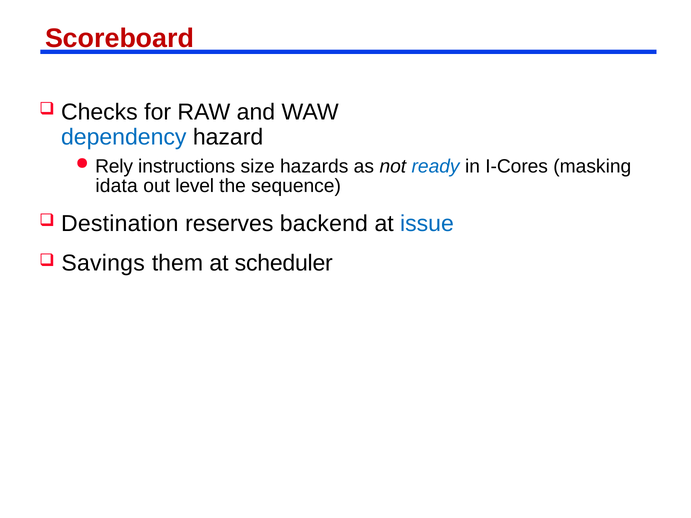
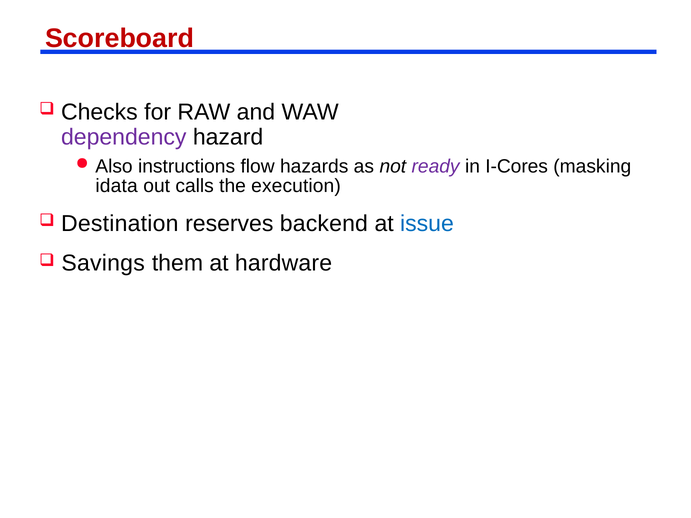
dependency colour: blue -> purple
Rely: Rely -> Also
size: size -> flow
ready colour: blue -> purple
level: level -> calls
sequence: sequence -> execution
scheduler: scheduler -> hardware
